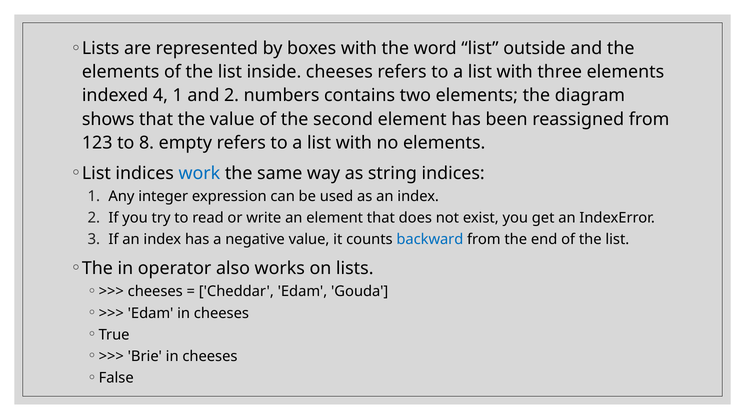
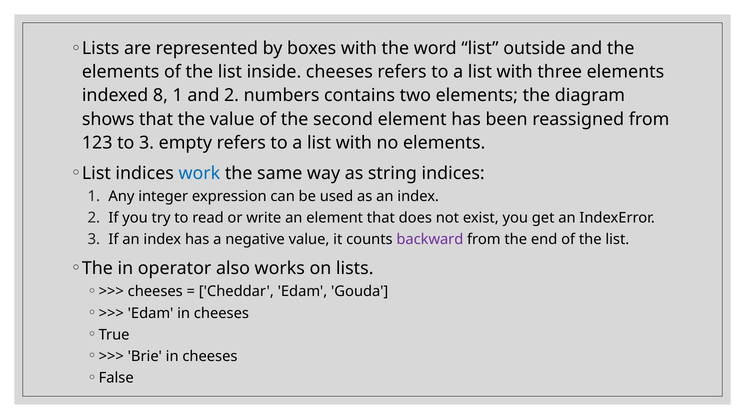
4: 4 -> 8
to 8: 8 -> 3
backward colour: blue -> purple
